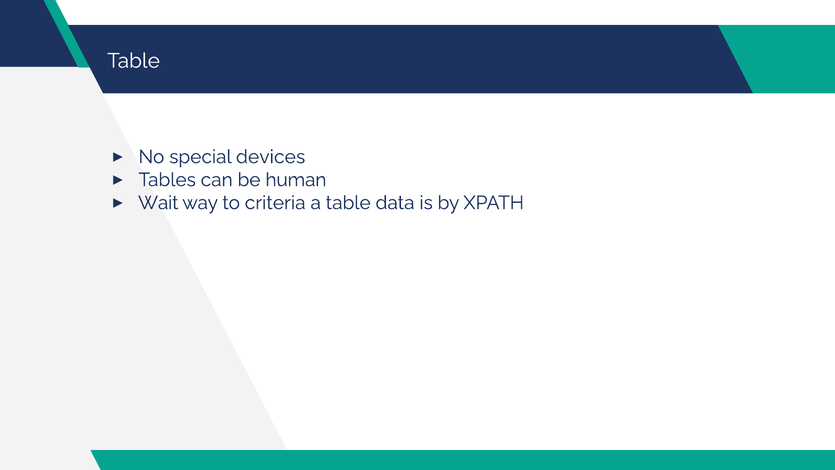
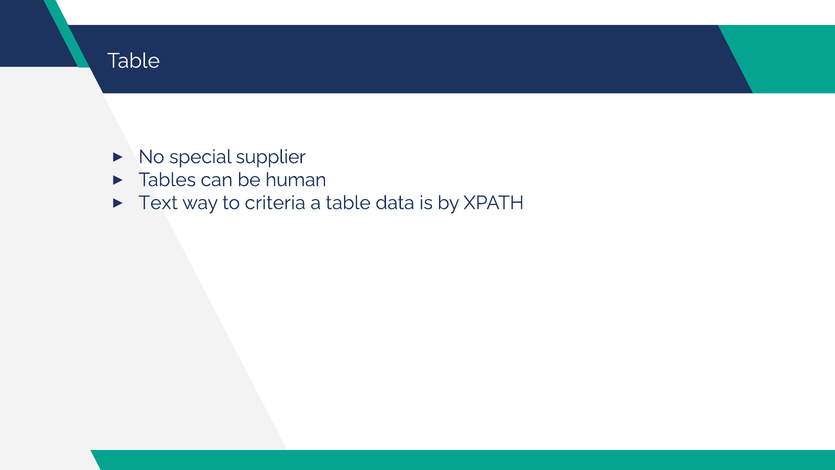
devices: devices -> supplier
Wait: Wait -> Text
